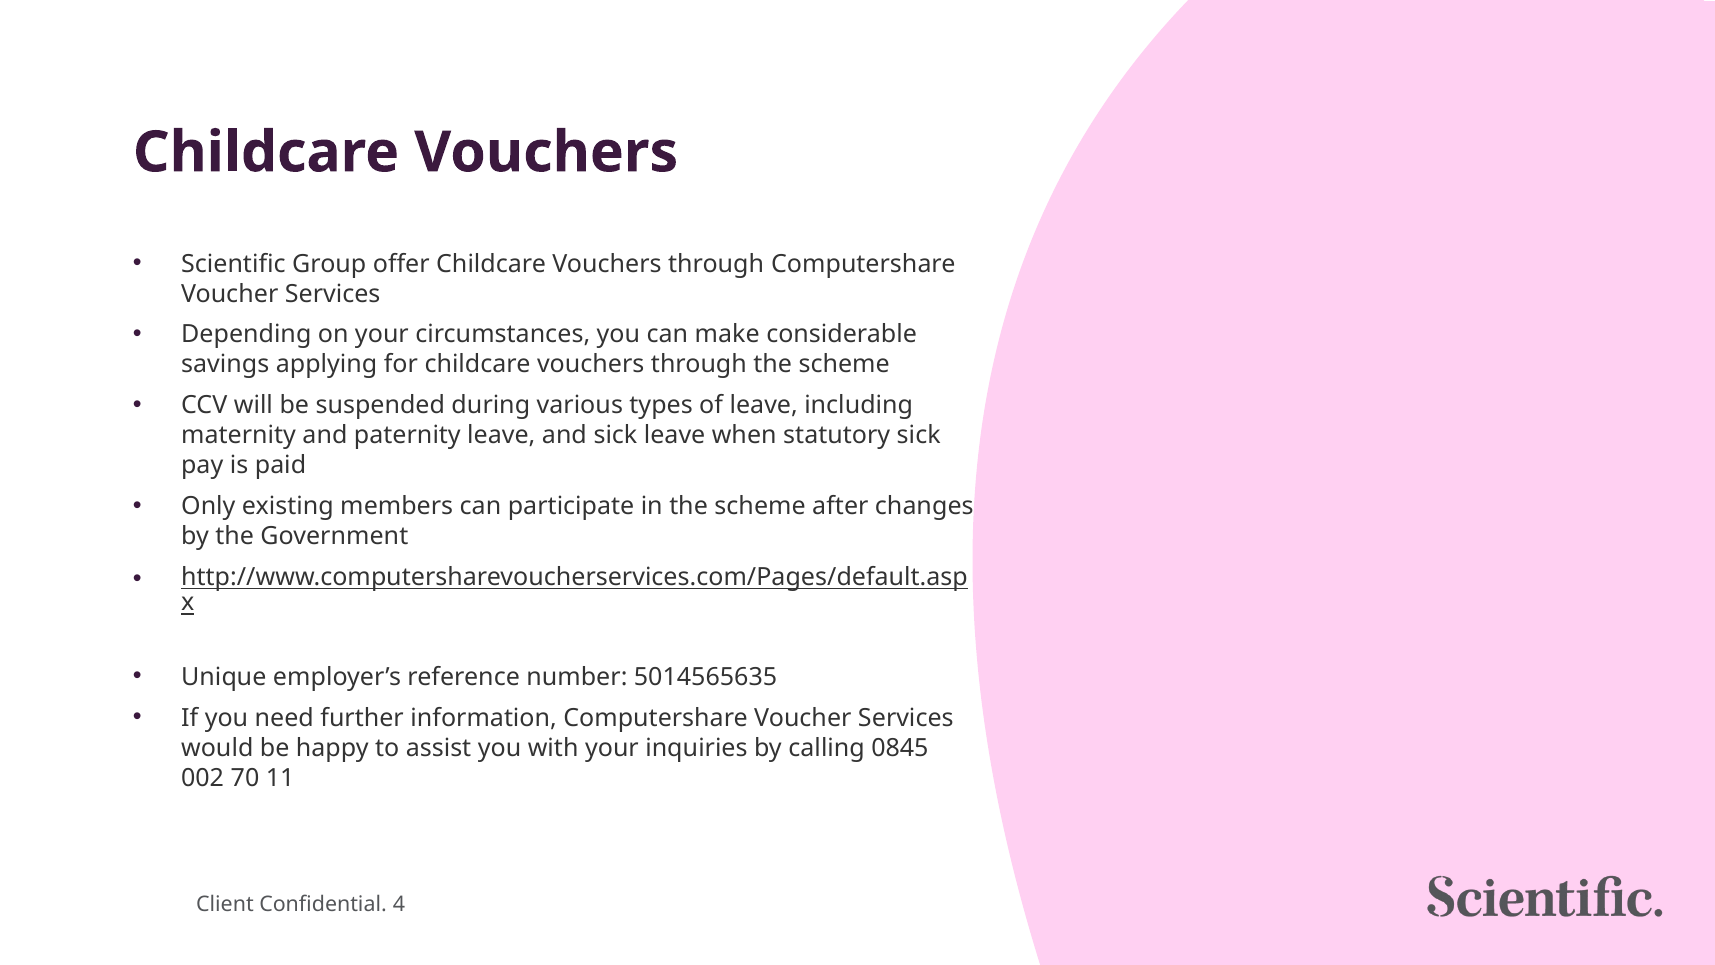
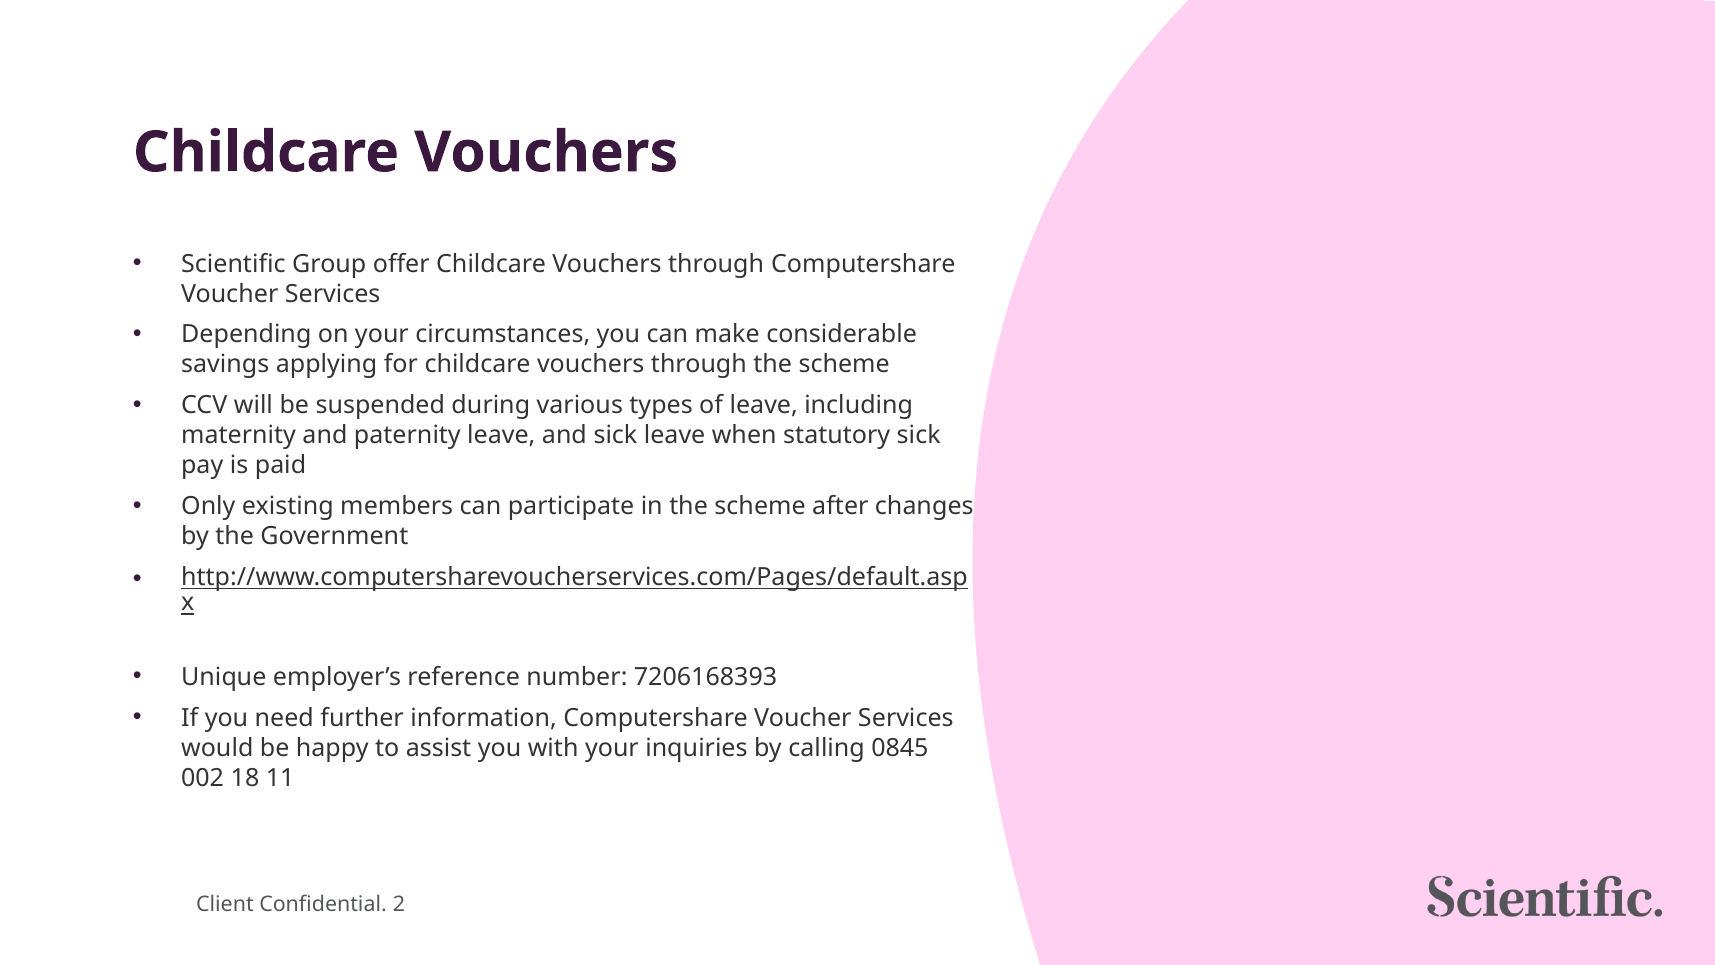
5014565635: 5014565635 -> 7206168393
70: 70 -> 18
4: 4 -> 2
